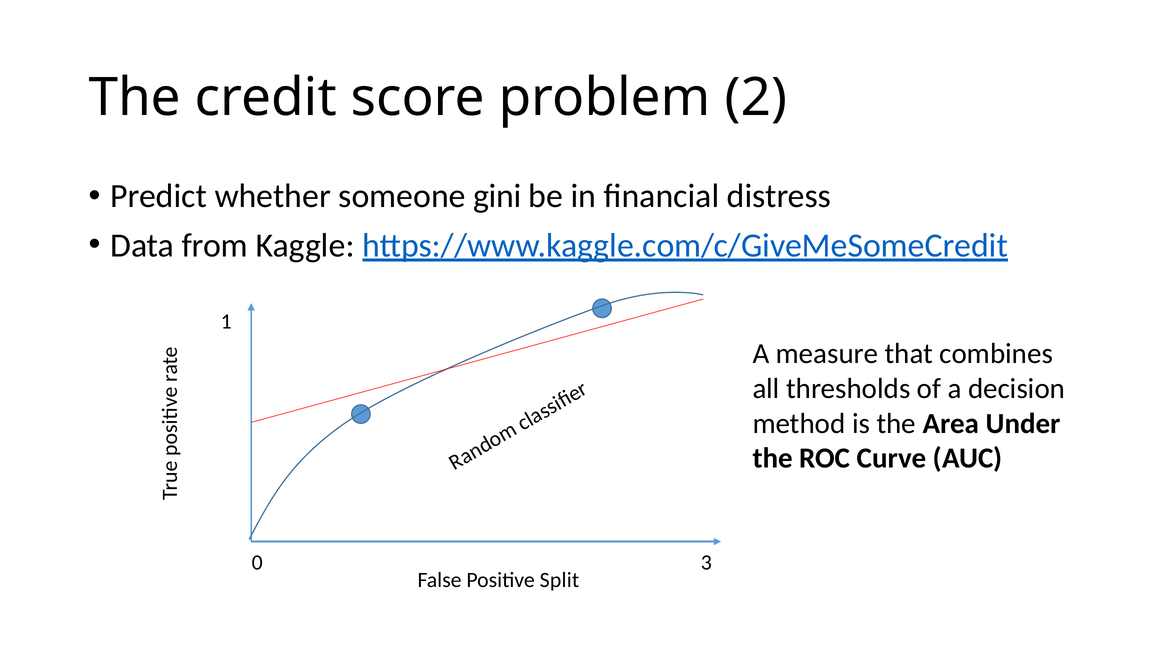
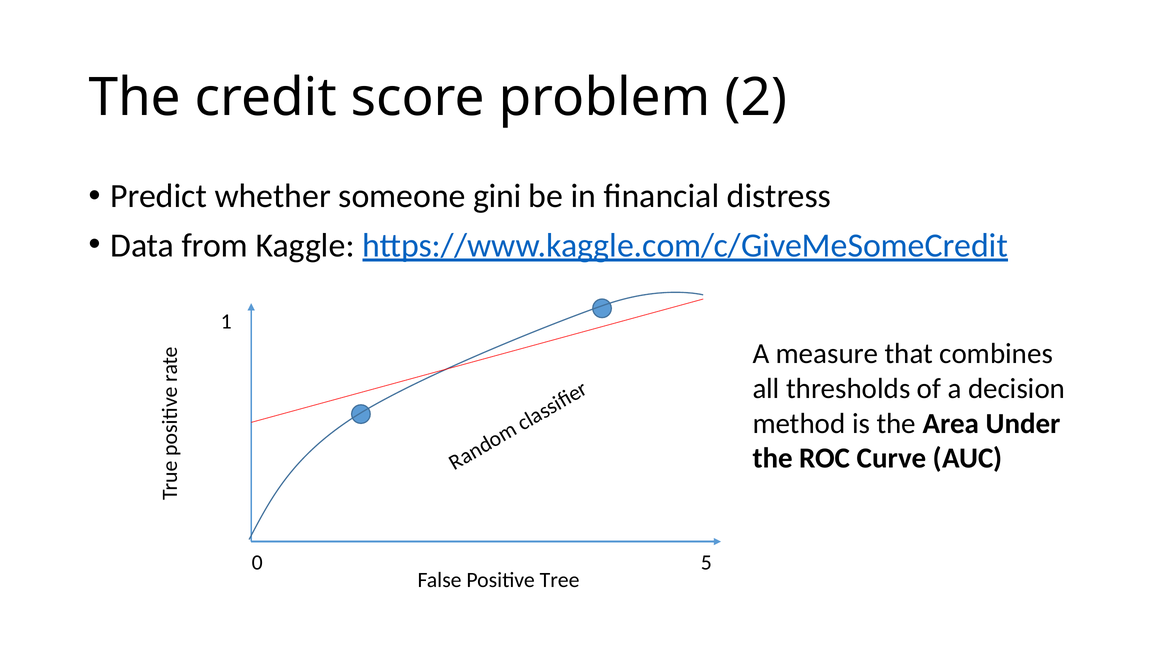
3: 3 -> 5
Split: Split -> Tree
